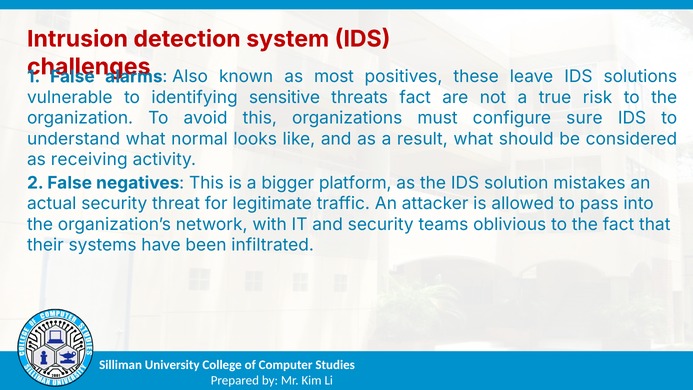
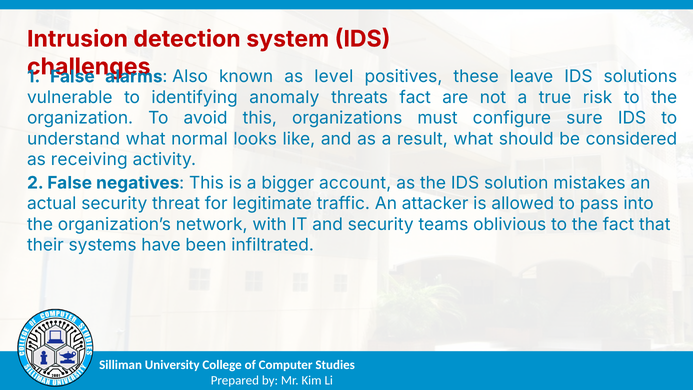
most: most -> level
sensitive: sensitive -> anomaly
platform: platform -> account
